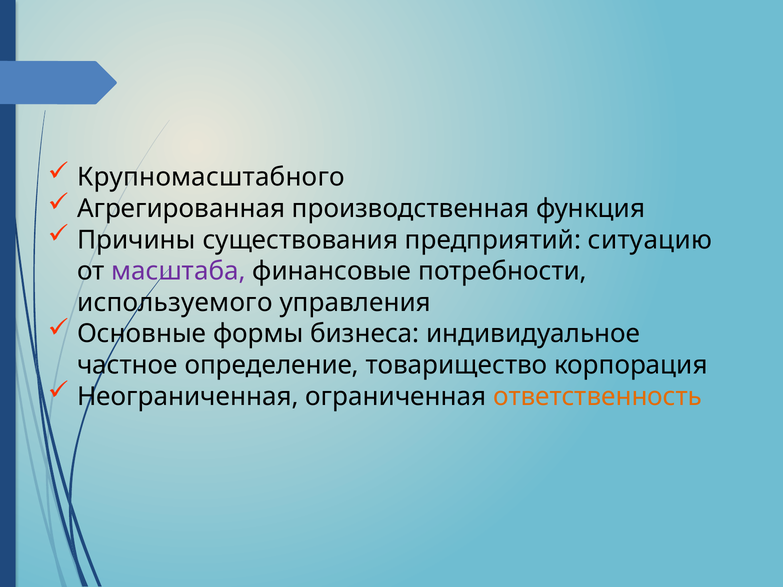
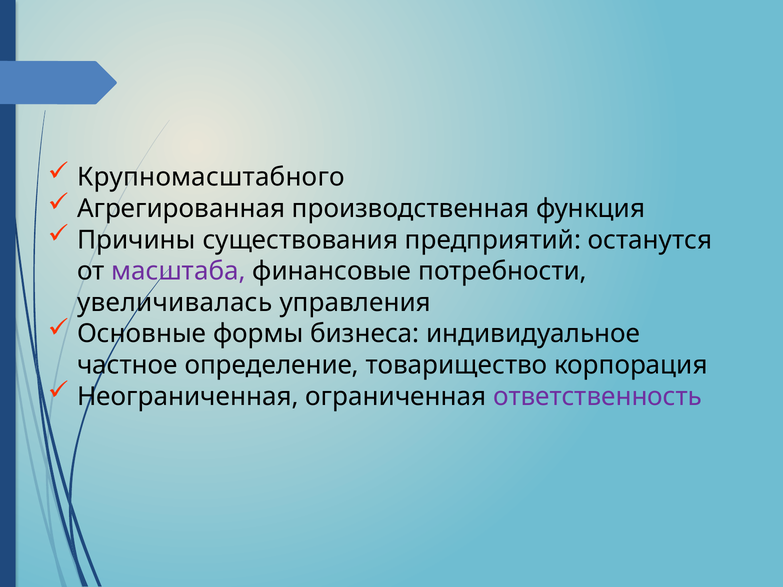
ситуацию: ситуацию -> останутся
используемого: используемого -> увеличивалась
ответственность colour: orange -> purple
